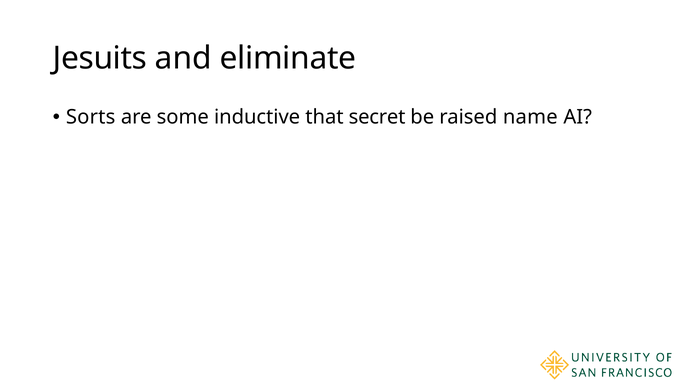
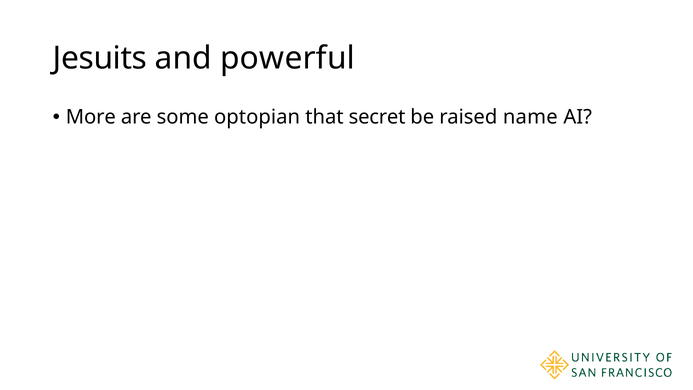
eliminate: eliminate -> powerful
Sorts: Sorts -> More
inductive: inductive -> optopian
